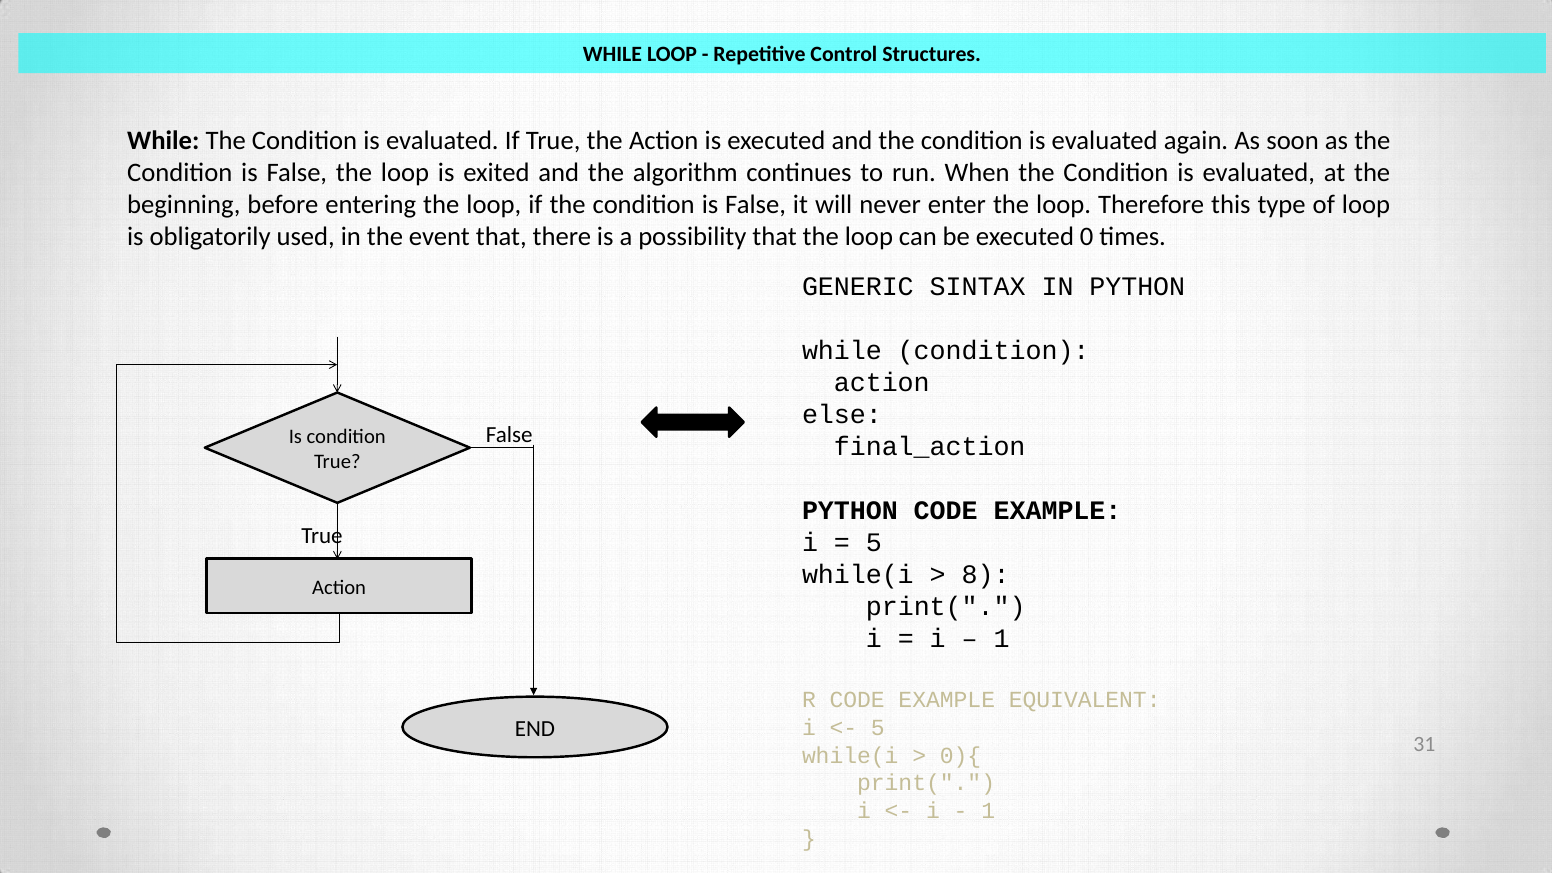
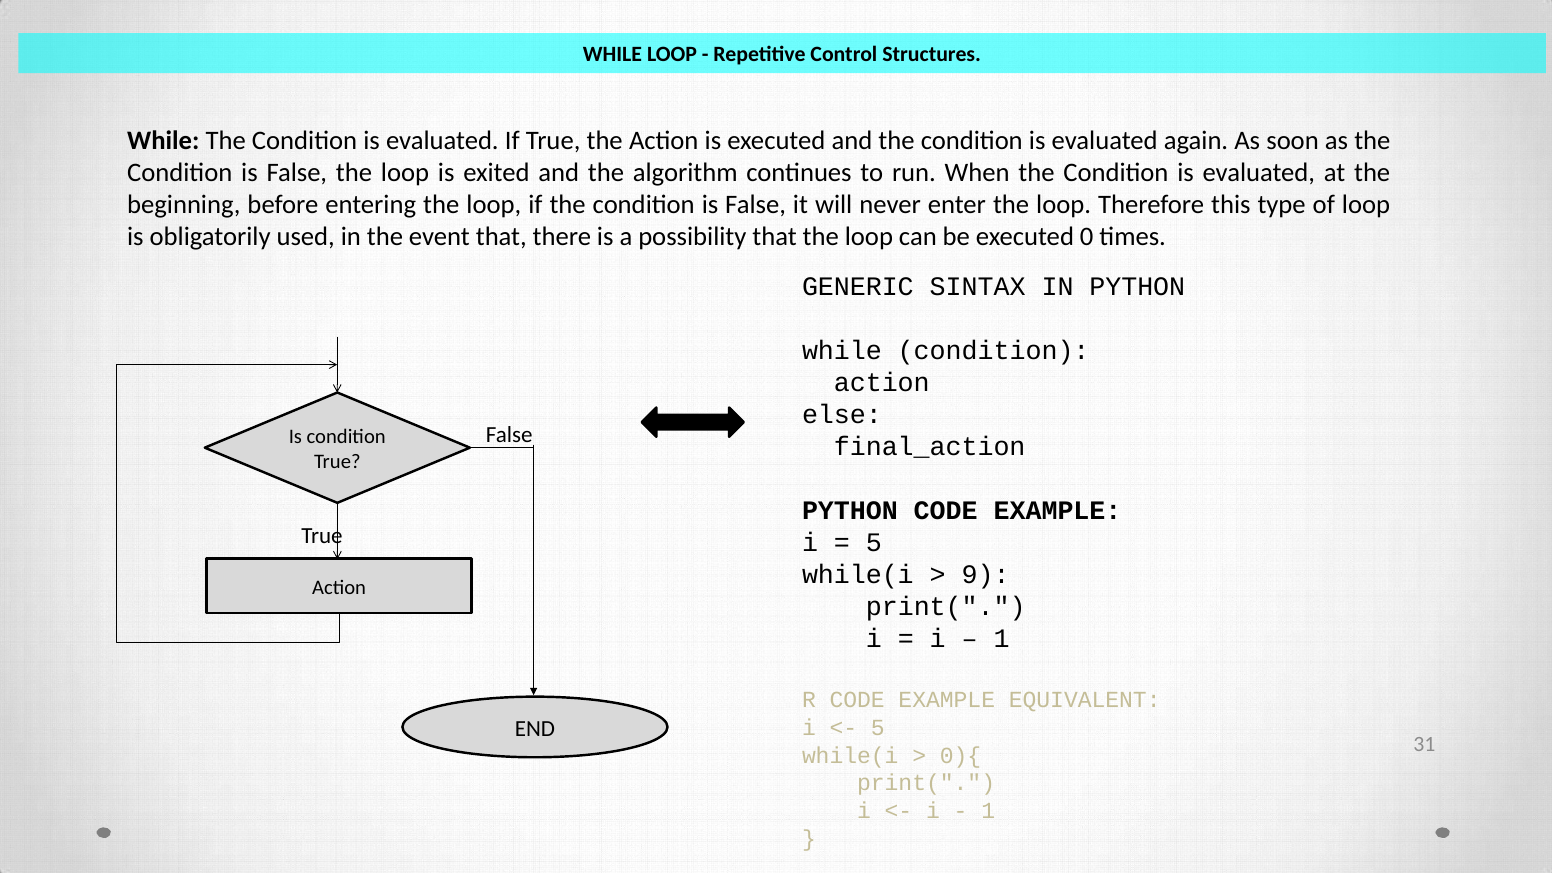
8: 8 -> 9
